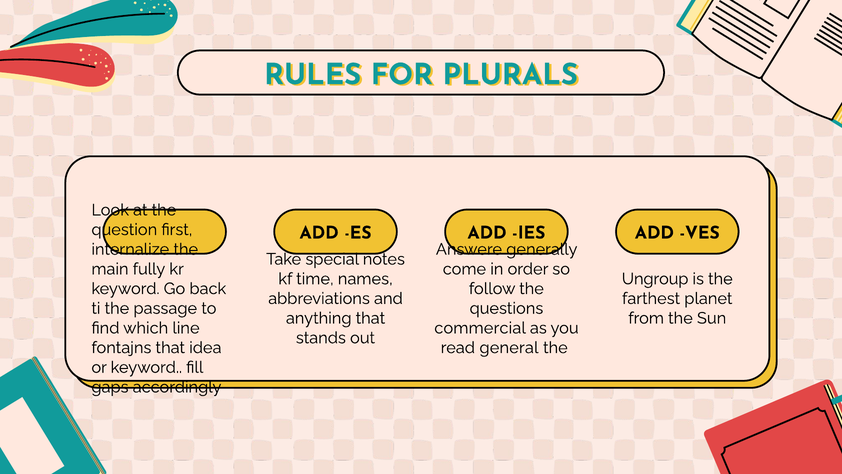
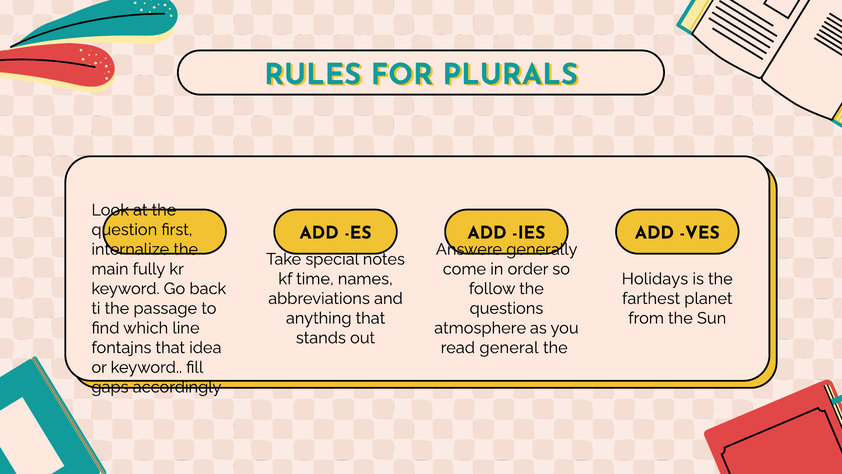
Ungroup: Ungroup -> Holidays
commercial: commercial -> atmosphere
